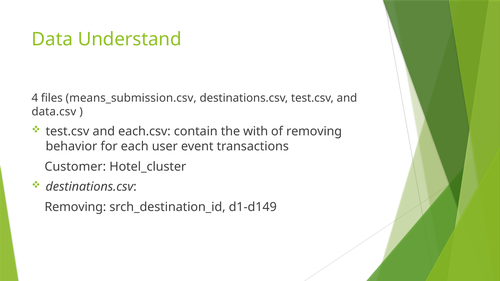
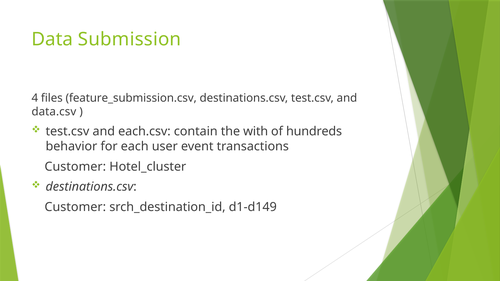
Understand: Understand -> Submission
means_submission.csv: means_submission.csv -> feature_submission.csv
of removing: removing -> hundreds
Removing at (75, 207): Removing -> Customer
